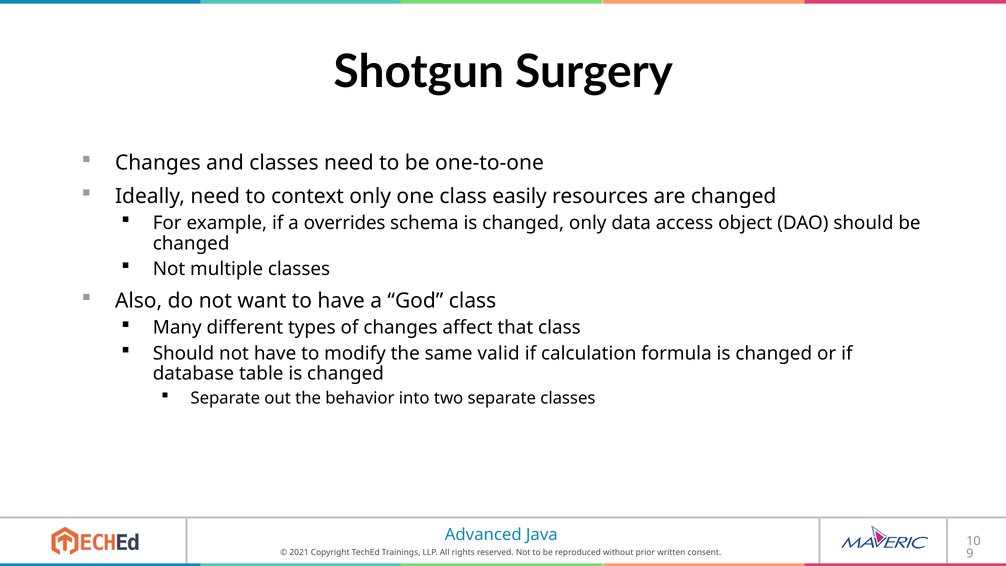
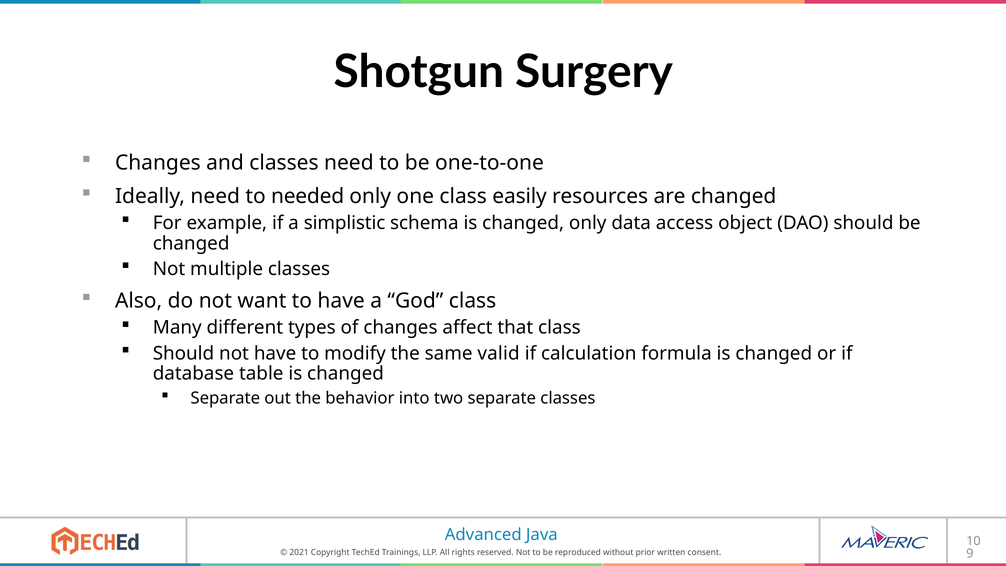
context: context -> needed
overrides: overrides -> simplistic
